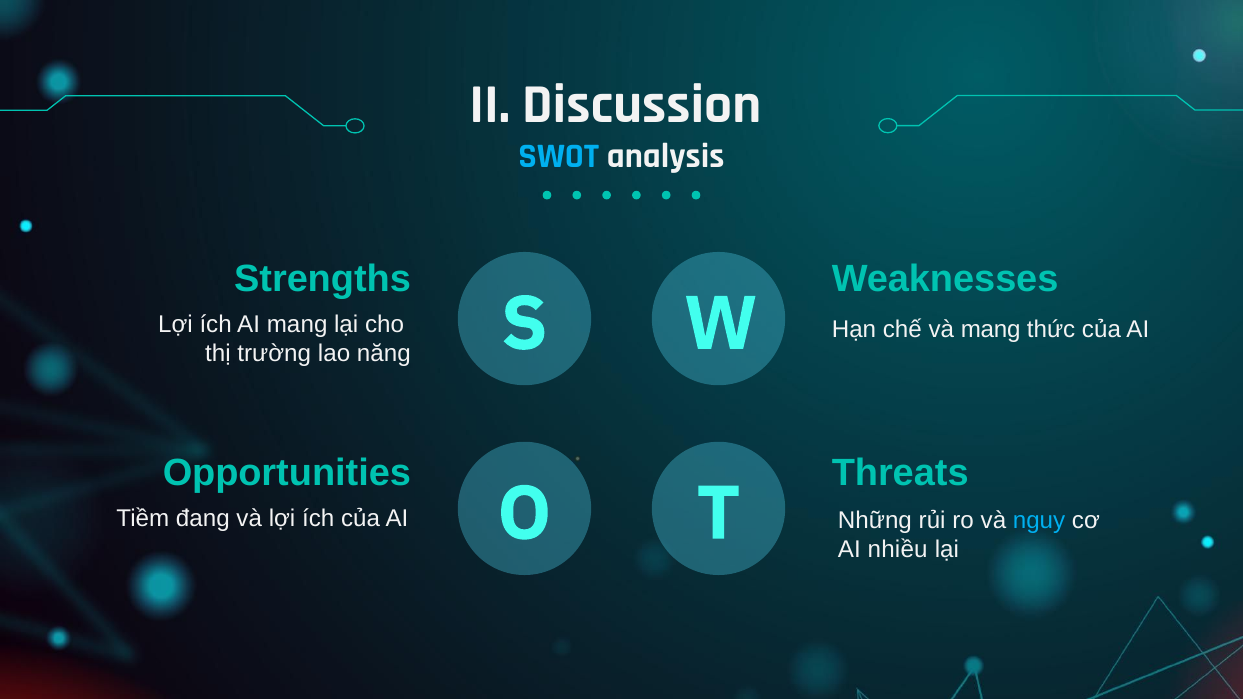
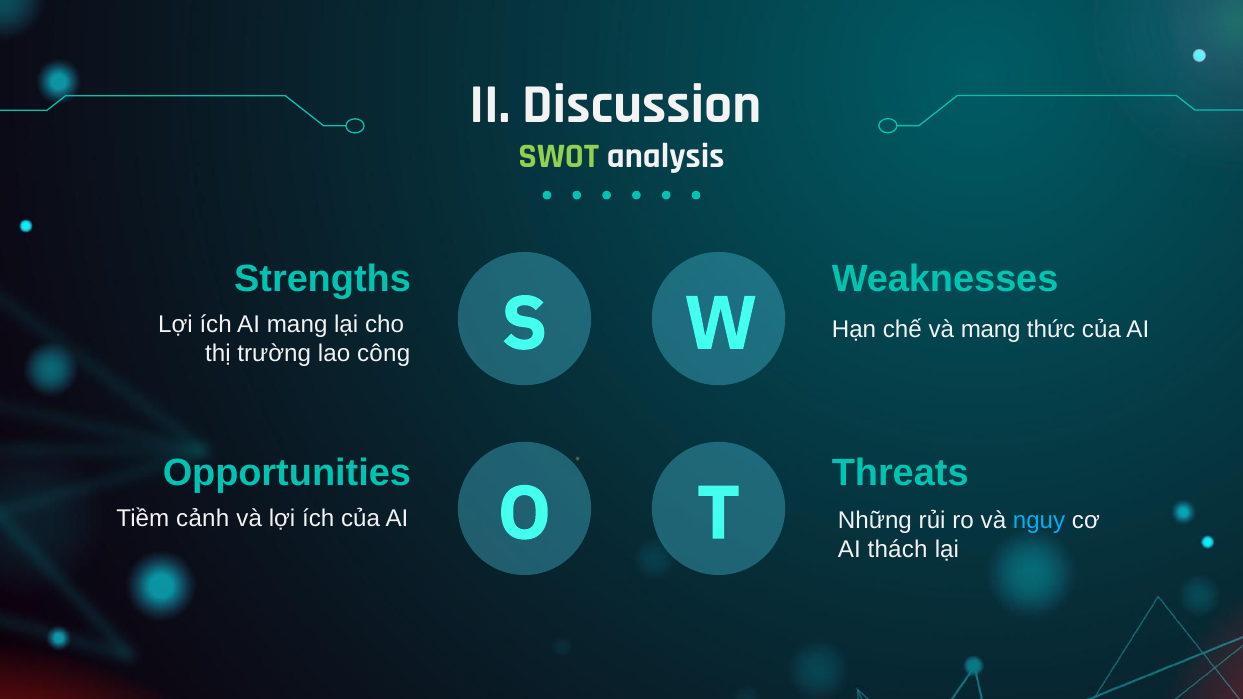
SWOT colour: light blue -> light green
năng: năng -> công
đang: đang -> cảnh
nhiều: nhiều -> thách
